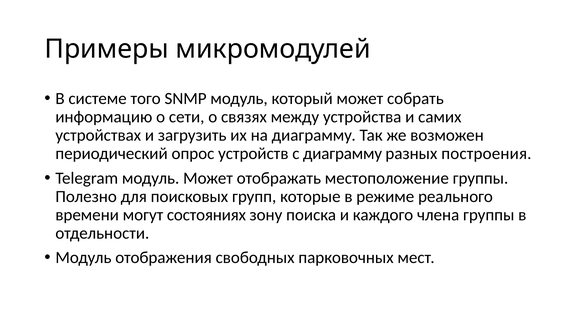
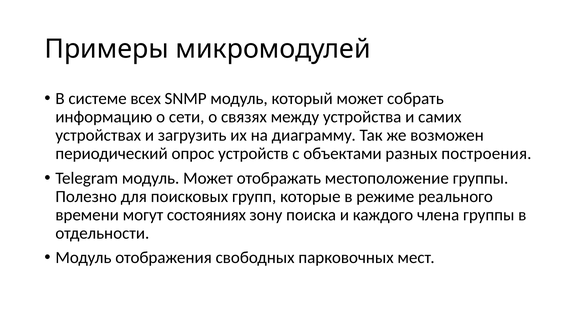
того: того -> всех
с диаграмму: диаграмму -> объектами
